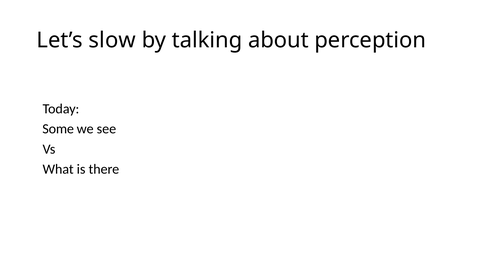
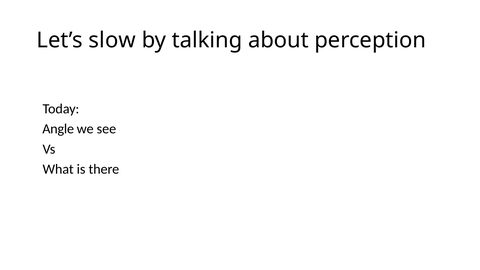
Some: Some -> Angle
